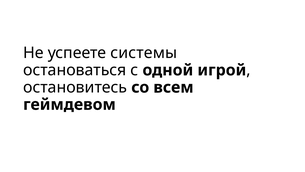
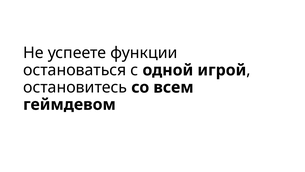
системы: системы -> функции
